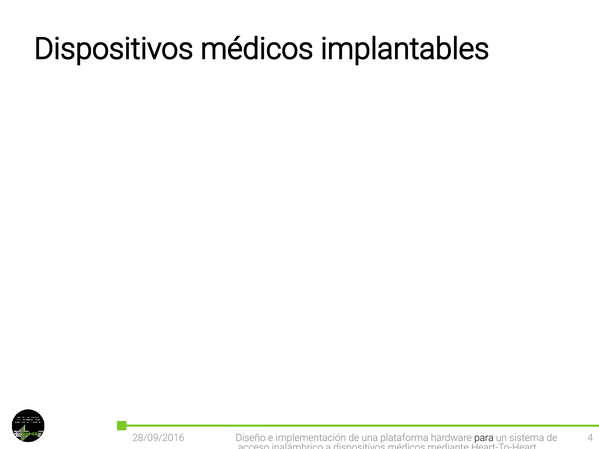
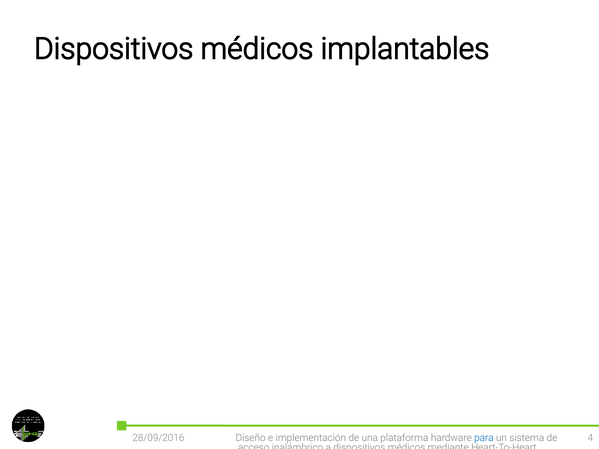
para colour: black -> blue
